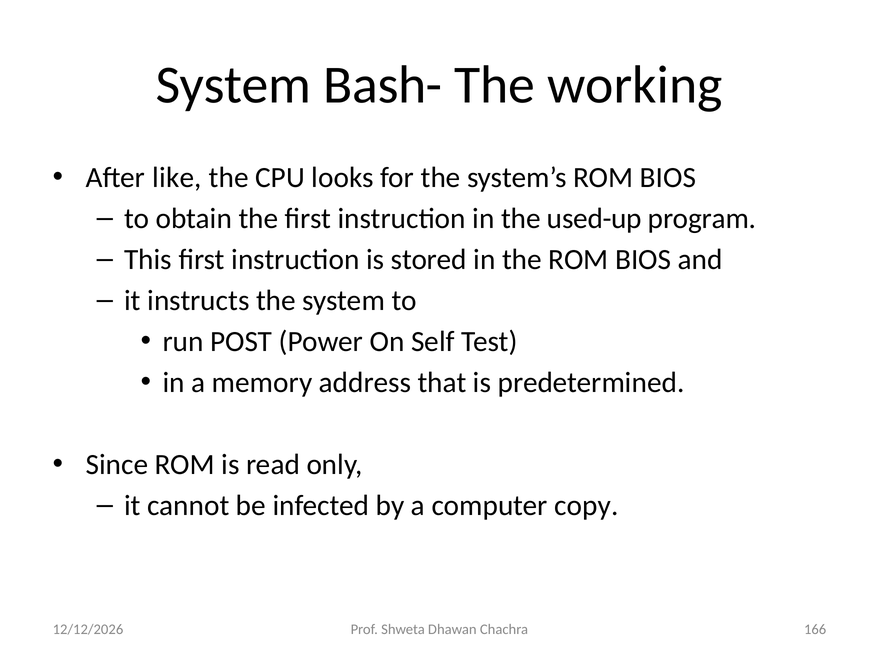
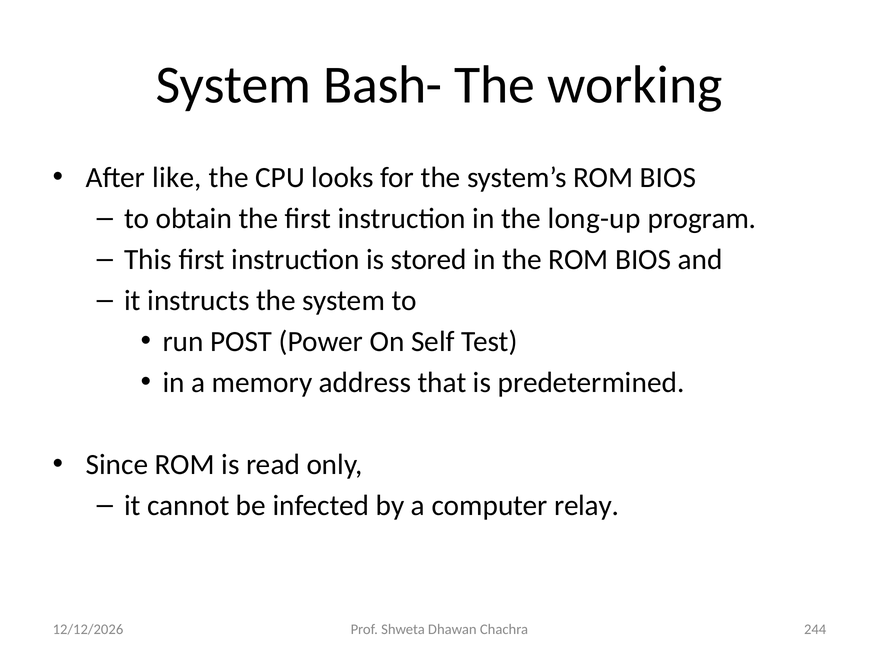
used-up: used-up -> long-up
copy: copy -> relay
166: 166 -> 244
